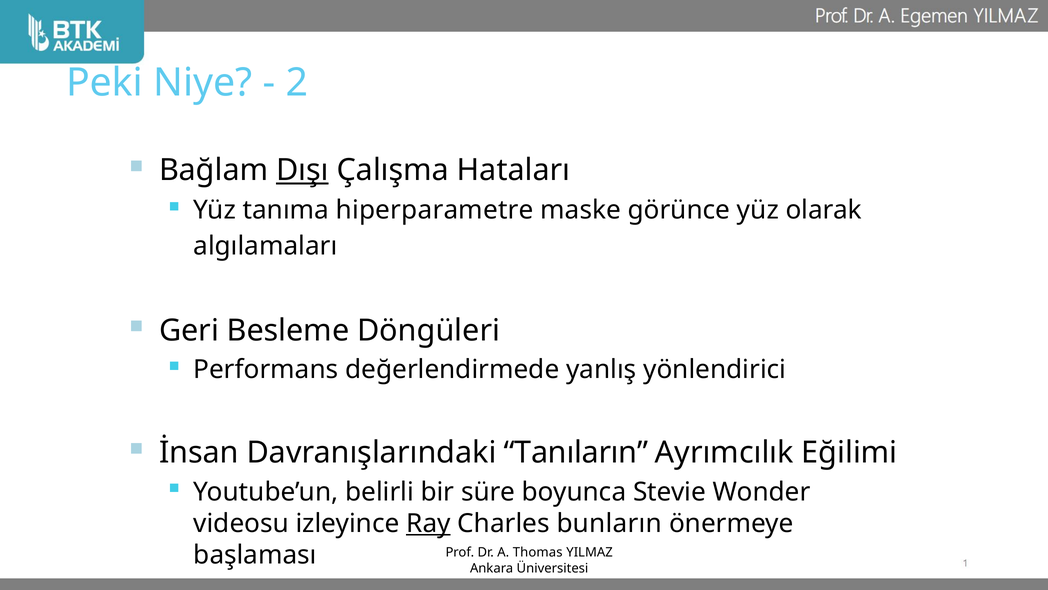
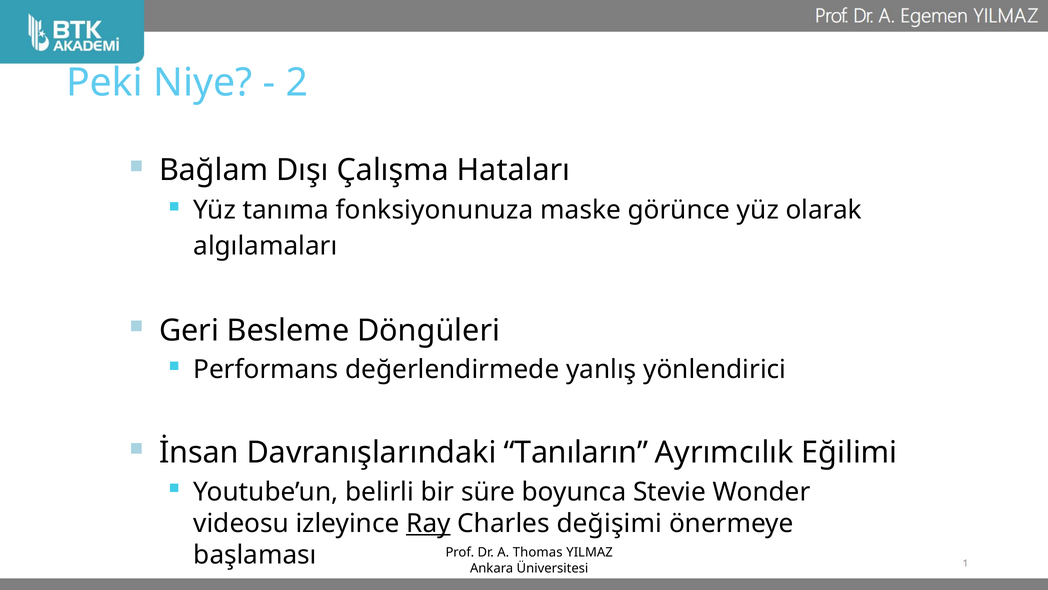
Dışı underline: present -> none
hiperparametre: hiperparametre -> fonksiyonunuza
bunların: bunların -> değişimi
